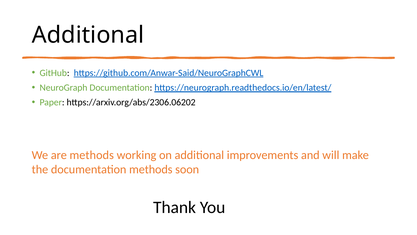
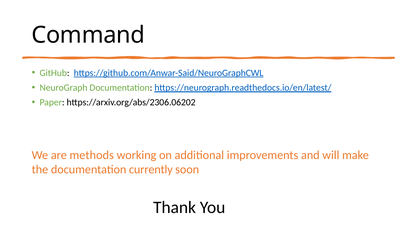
Additional at (88, 35): Additional -> Command
documentation methods: methods -> currently
